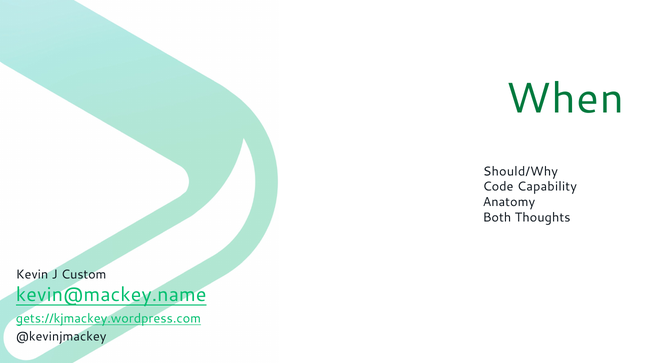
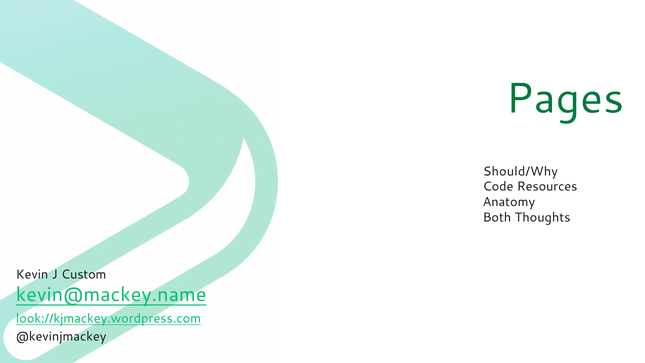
When: When -> Pages
Capability: Capability -> Resources
gets://kjmackey.wordpress.com: gets://kjmackey.wordpress.com -> look://kjmackey.wordpress.com
